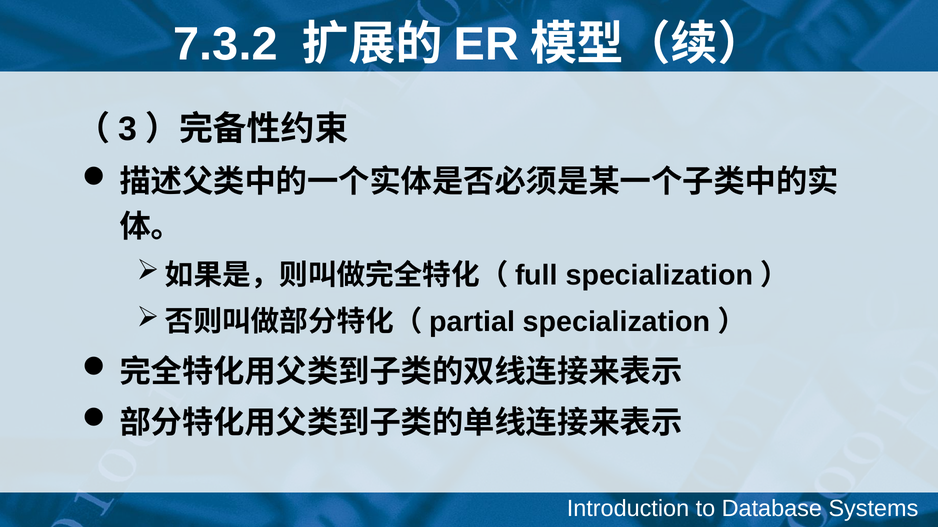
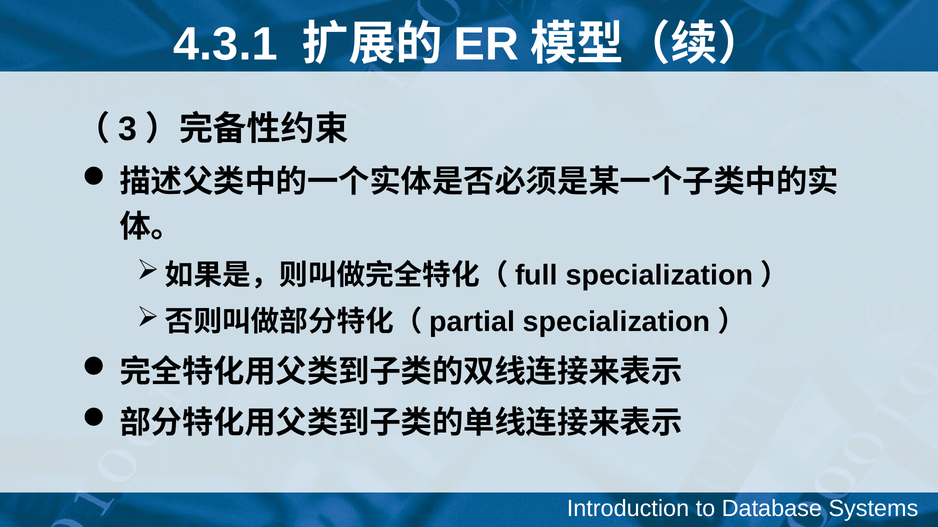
7.3.2: 7.3.2 -> 4.3.1
